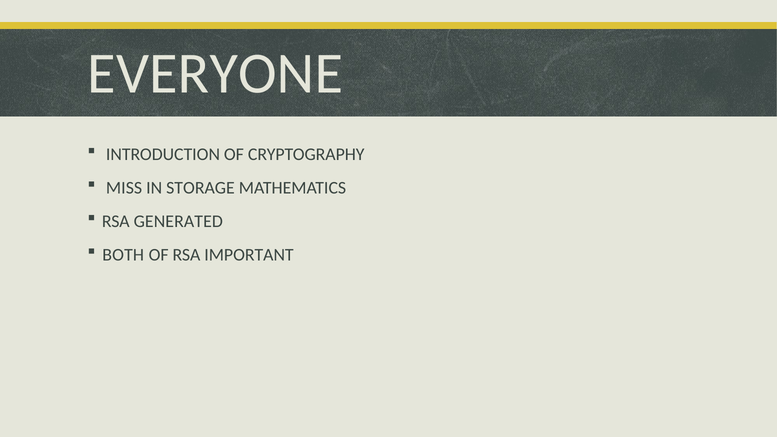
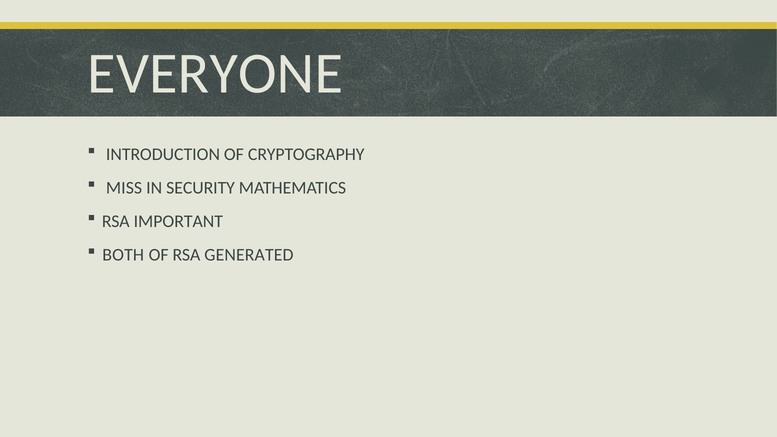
STORAGE: STORAGE -> SECURITY
GENERATED: GENERATED -> IMPORTANT
IMPORTANT: IMPORTANT -> GENERATED
